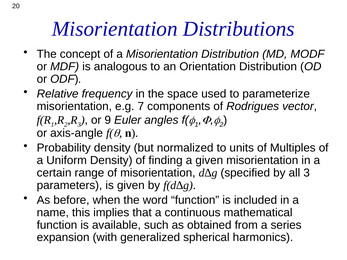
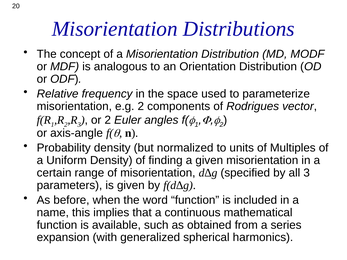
e.g 7: 7 -> 2
or 9: 9 -> 2
